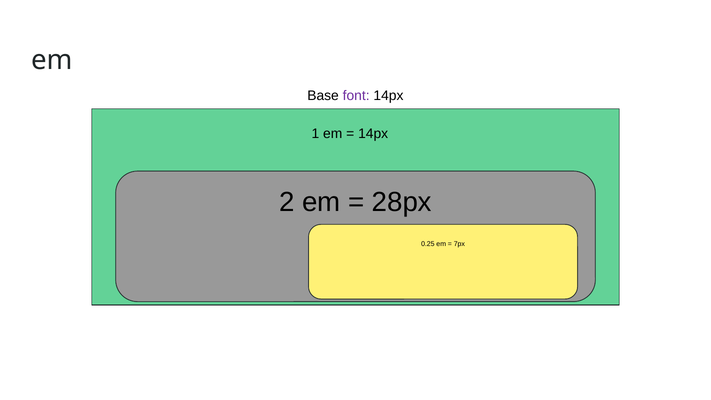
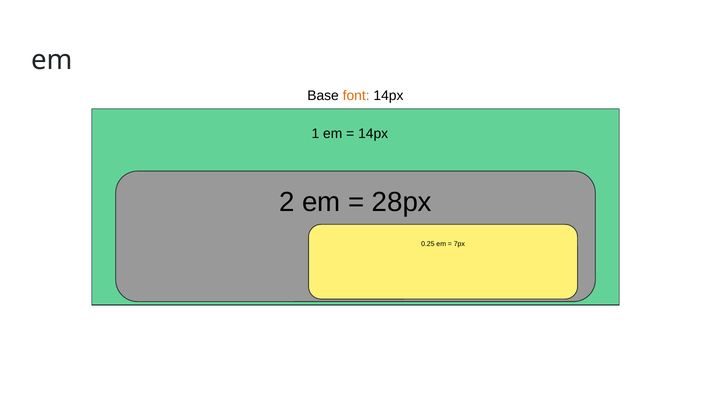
font colour: purple -> orange
